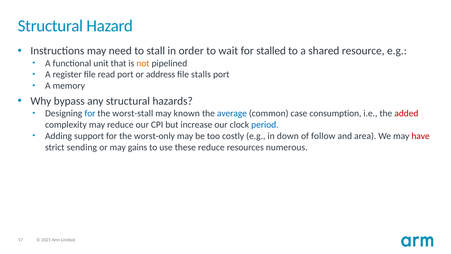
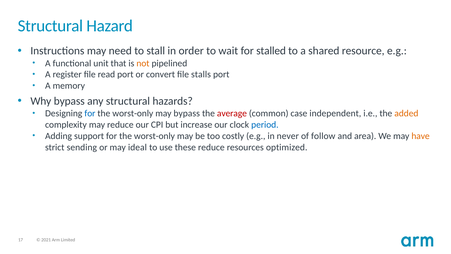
address: address -> convert
worst-stall at (133, 113): worst-stall -> worst-only
may known: known -> bypass
average colour: blue -> red
consumption: consumption -> independent
added colour: red -> orange
down: down -> never
have colour: red -> orange
gains: gains -> ideal
numerous: numerous -> optimized
